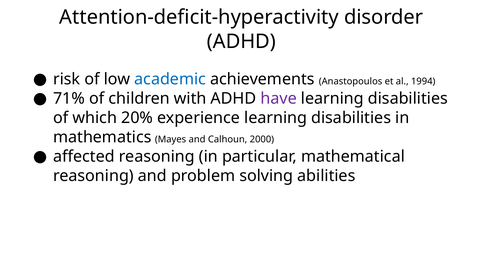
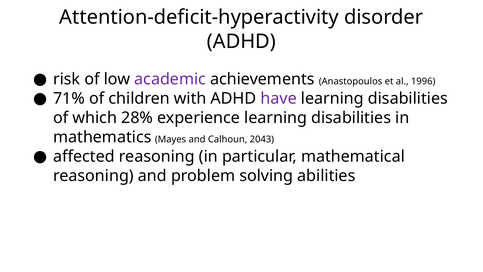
academic colour: blue -> purple
1994: 1994 -> 1996
20%: 20% -> 28%
2000: 2000 -> 2043
